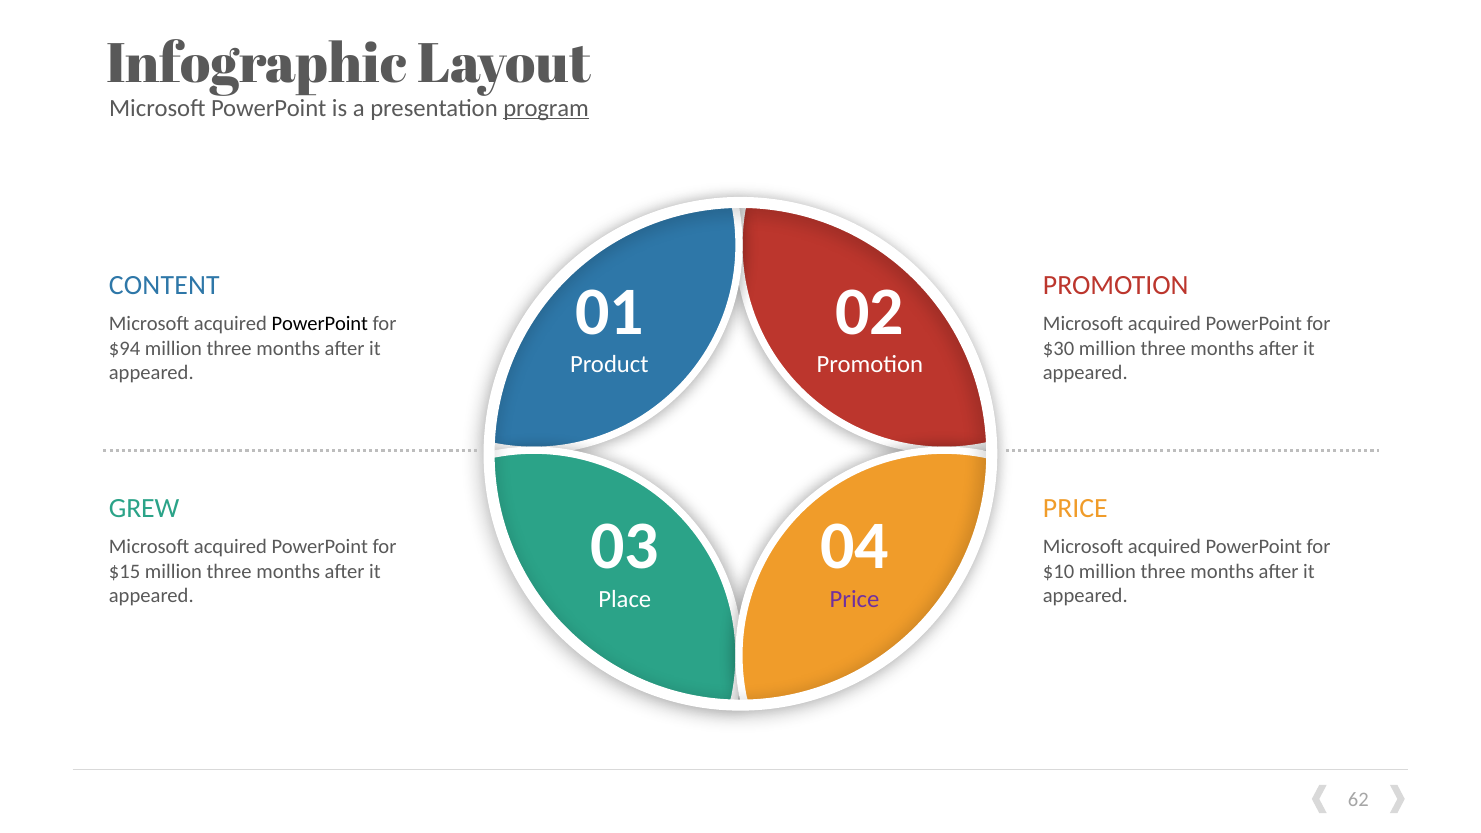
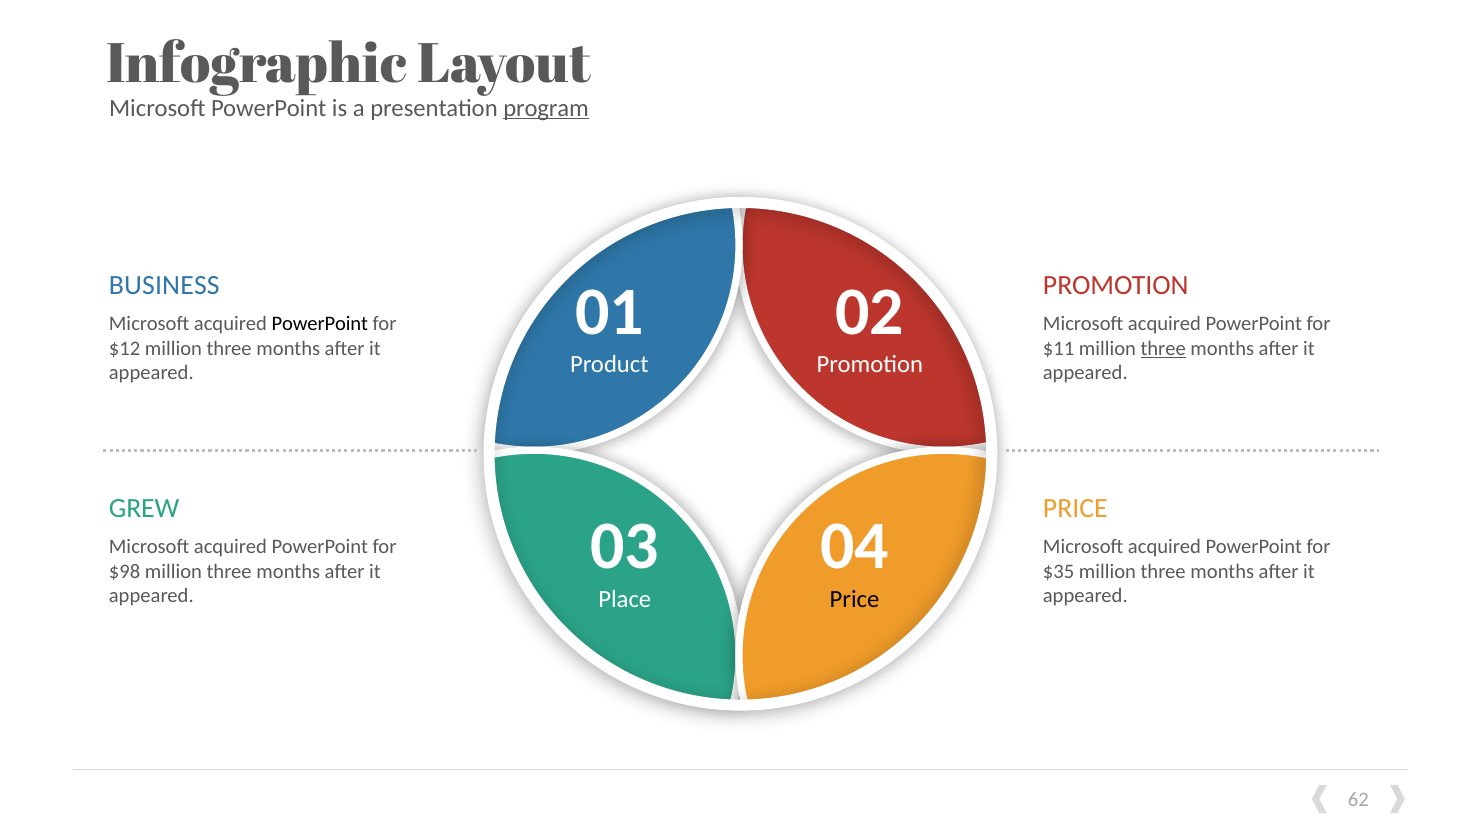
CONTENT: CONTENT -> BUSINESS
$94: $94 -> $12
$30: $30 -> $11
three at (1163, 348) underline: none -> present
$15: $15 -> $98
$10: $10 -> $35
Price at (855, 599) colour: purple -> black
